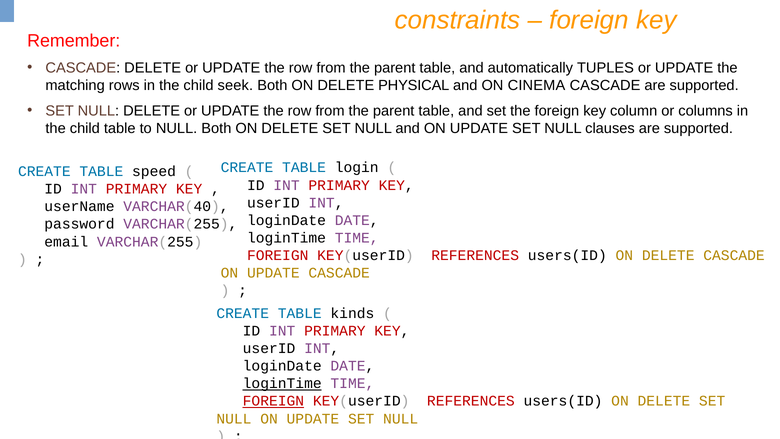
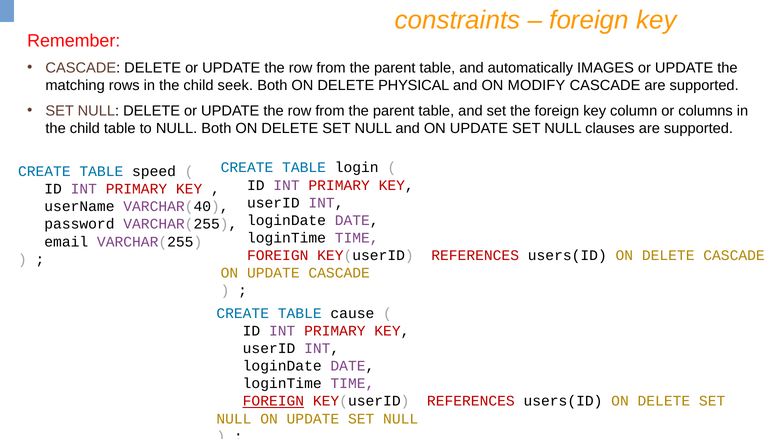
TUPLES: TUPLES -> IMAGES
CINEMA: CINEMA -> MODIFY
kinds: kinds -> cause
loginTime at (282, 383) underline: present -> none
